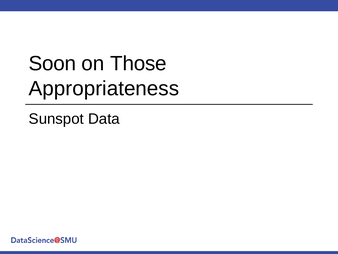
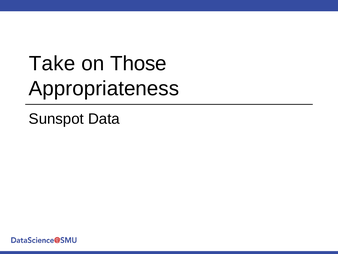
Soon: Soon -> Take
